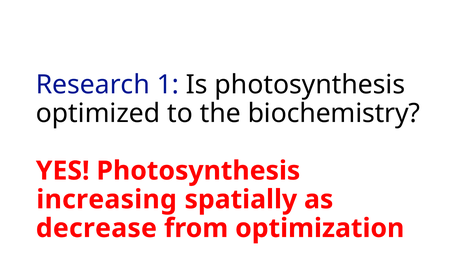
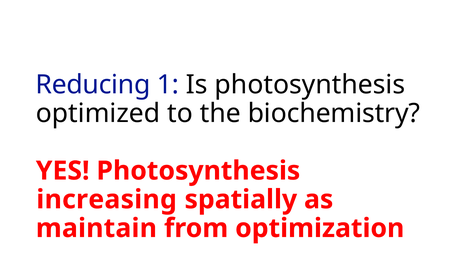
Research: Research -> Reducing
decrease: decrease -> maintain
